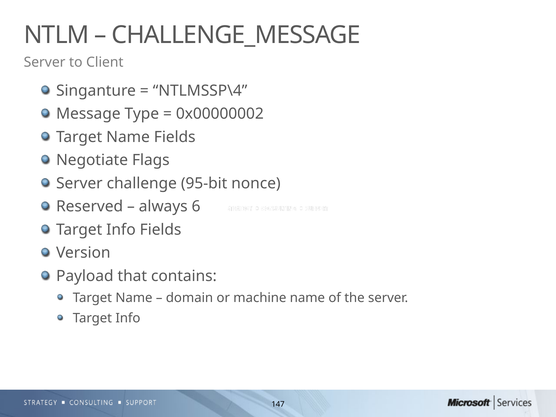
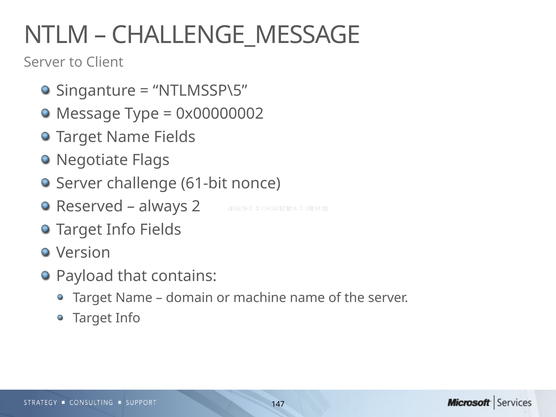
NTLMSSP\4: NTLMSSP\4 -> NTLMSSP\5
95-bit: 95-bit -> 61-bit
6: 6 -> 2
